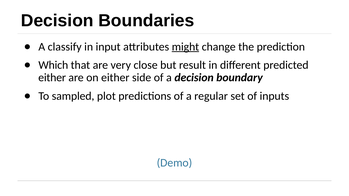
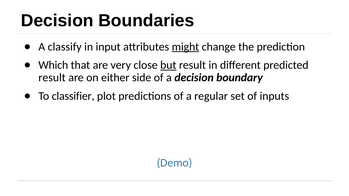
but underline: none -> present
either at (52, 78): either -> result
sampled: sampled -> classifier
